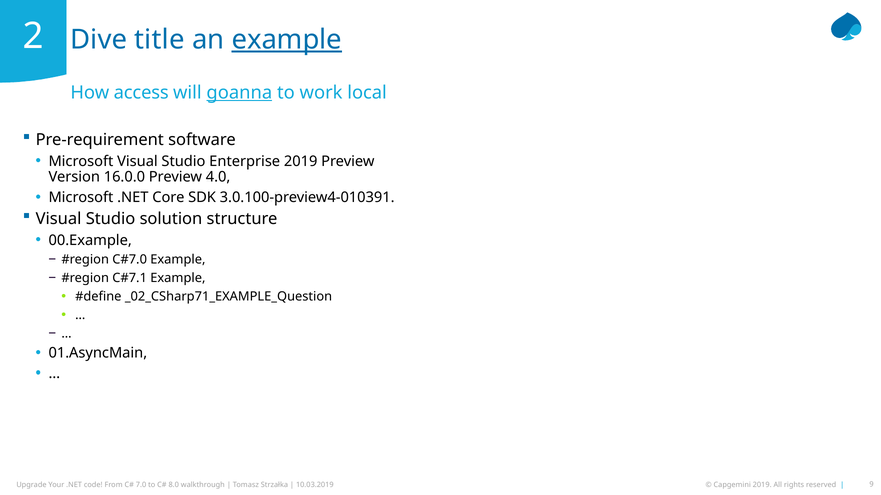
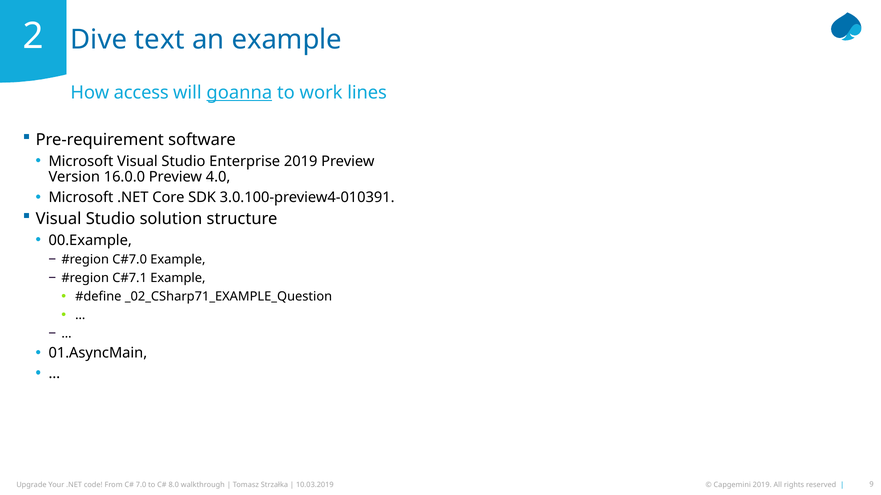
title: title -> text
example at (287, 40) underline: present -> none
local: local -> lines
